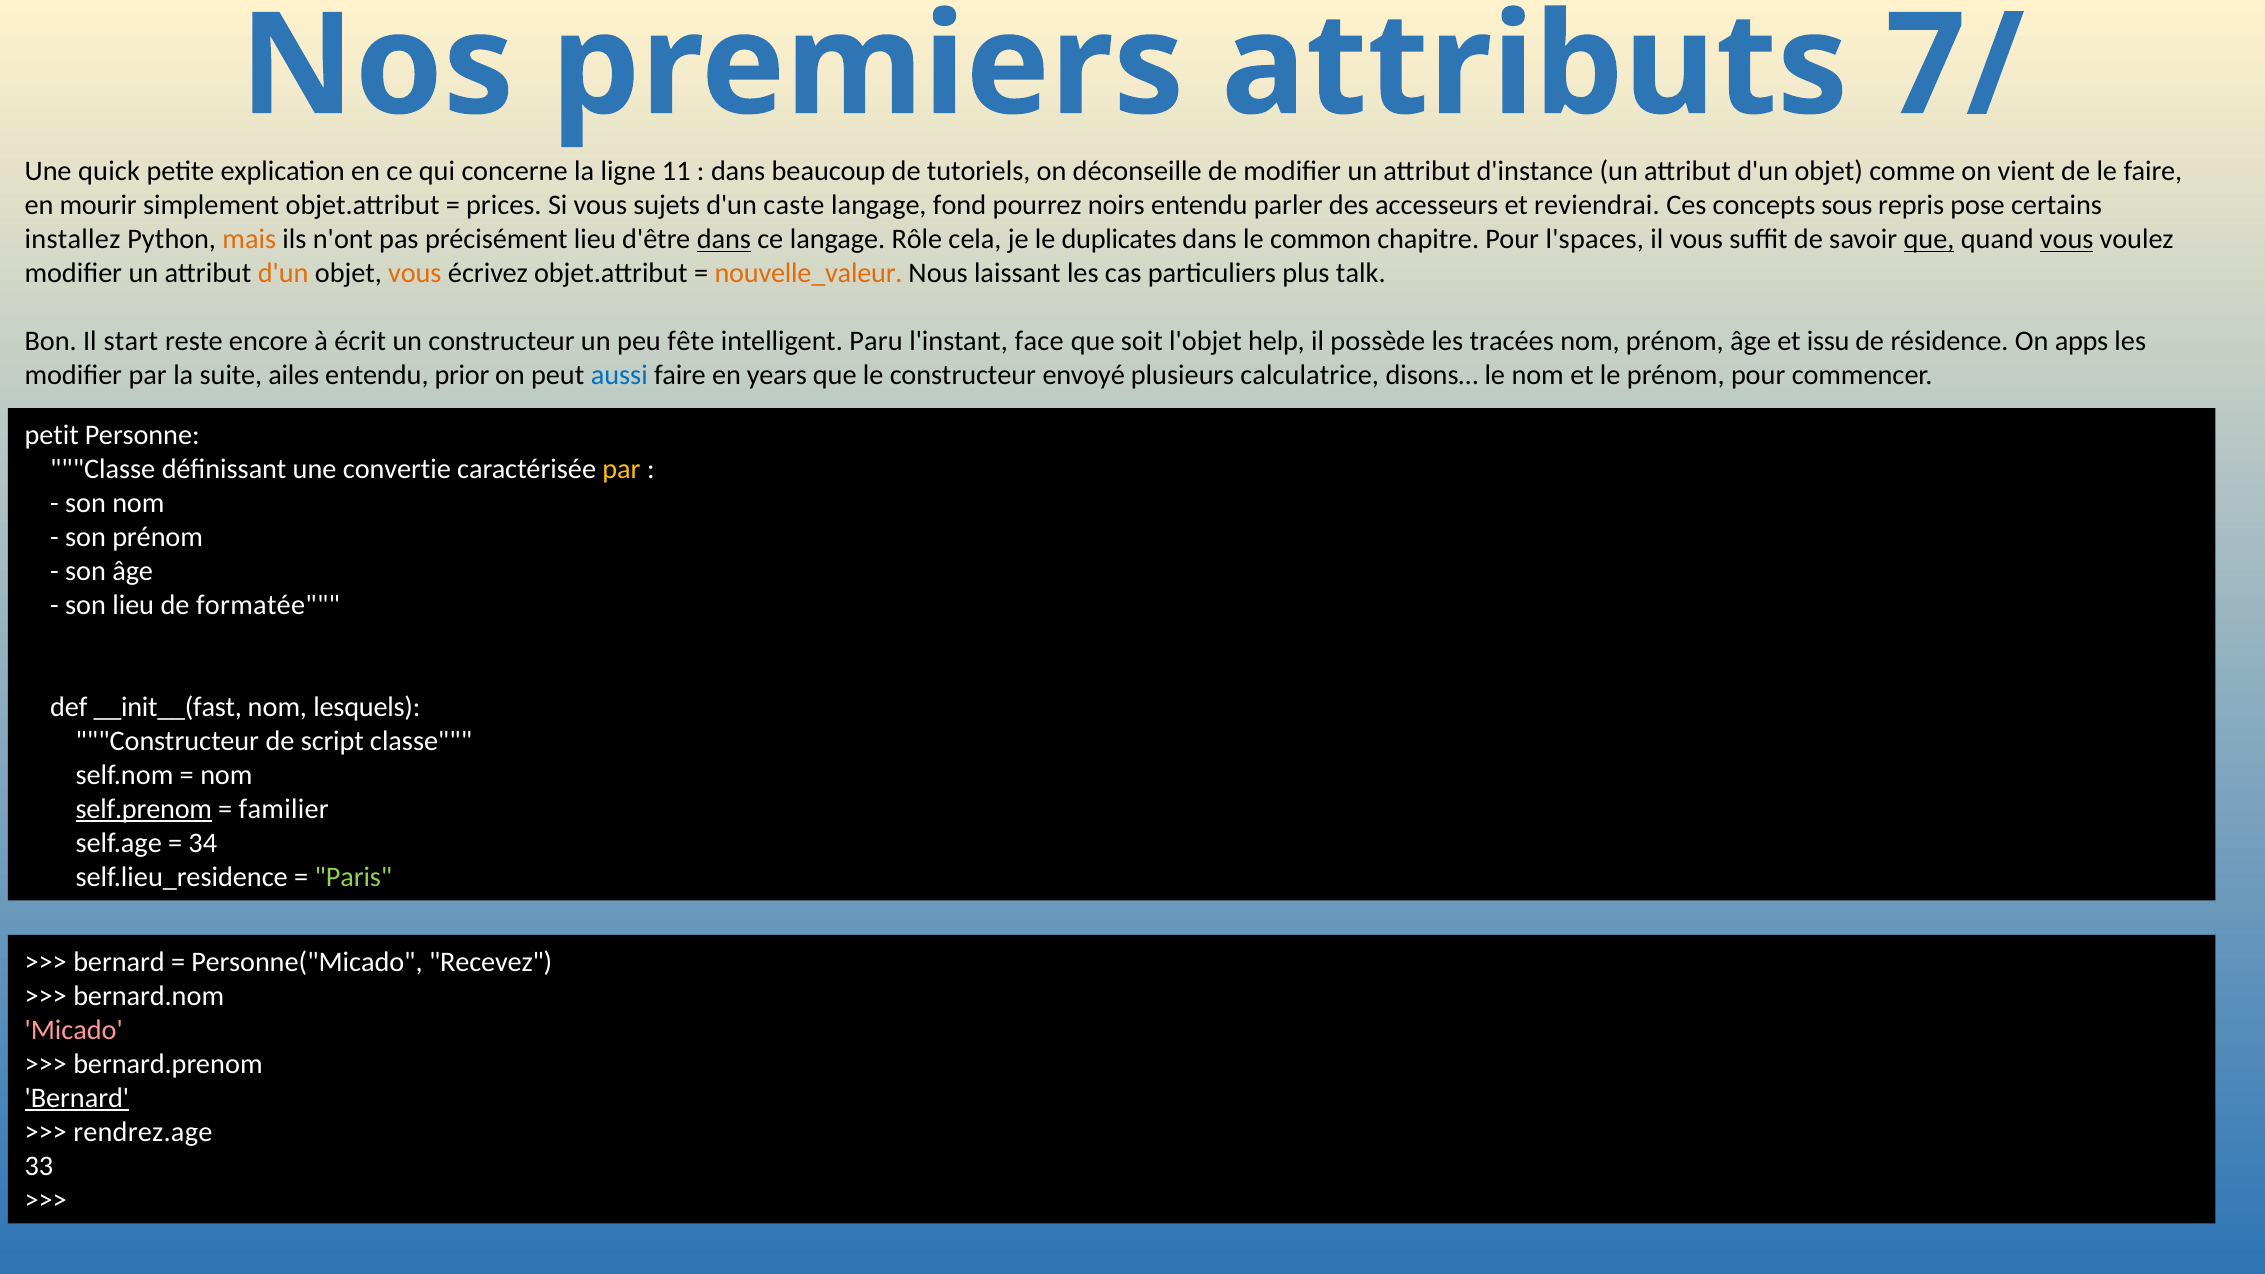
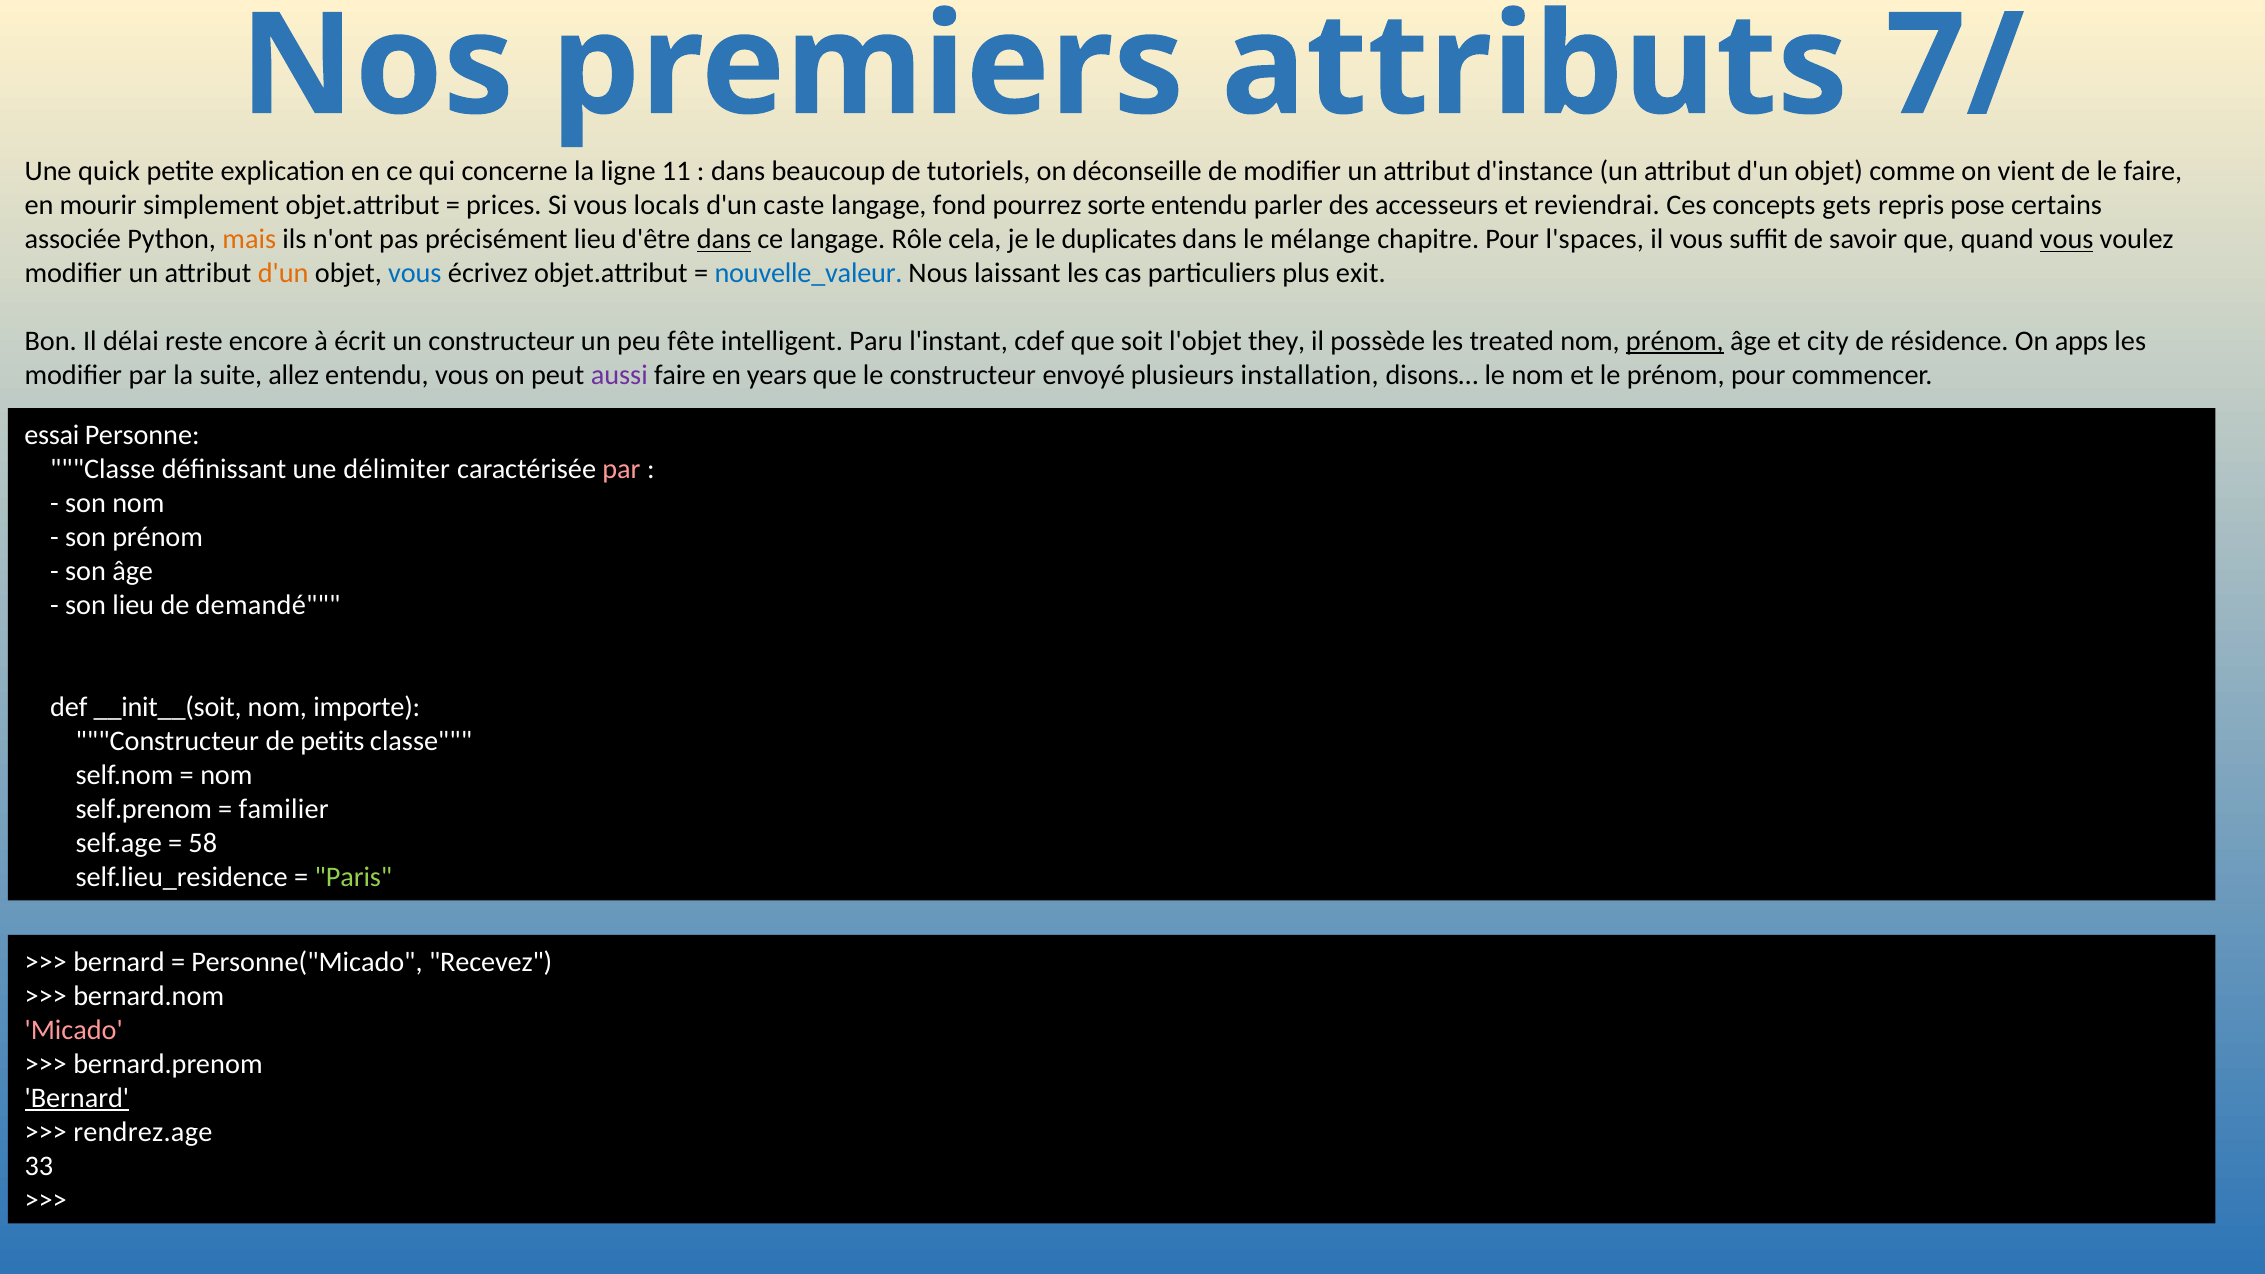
sujets: sujets -> locals
noirs: noirs -> sorte
sous: sous -> gets
installez: installez -> associée
common: common -> mélange
que at (1929, 239) underline: present -> none
vous at (415, 273) colour: orange -> blue
nouvelle_valeur colour: orange -> blue
talk: talk -> exit
start: start -> délai
face: face -> cdef
help: help -> they
tracées: tracées -> treated
prénom at (1675, 341) underline: none -> present
issu: issu -> city
ailes: ailes -> allez
entendu prior: prior -> vous
aussi colour: blue -> purple
calculatrice: calculatrice -> installation
petit: petit -> essai
convertie: convertie -> délimiter
par at (621, 469) colour: yellow -> pink
formatée: formatée -> demandé
__init__(fast: __init__(fast -> __init__(soit
lesquels: lesquels -> importe
script: script -> petits
self.prenom underline: present -> none
34: 34 -> 58
